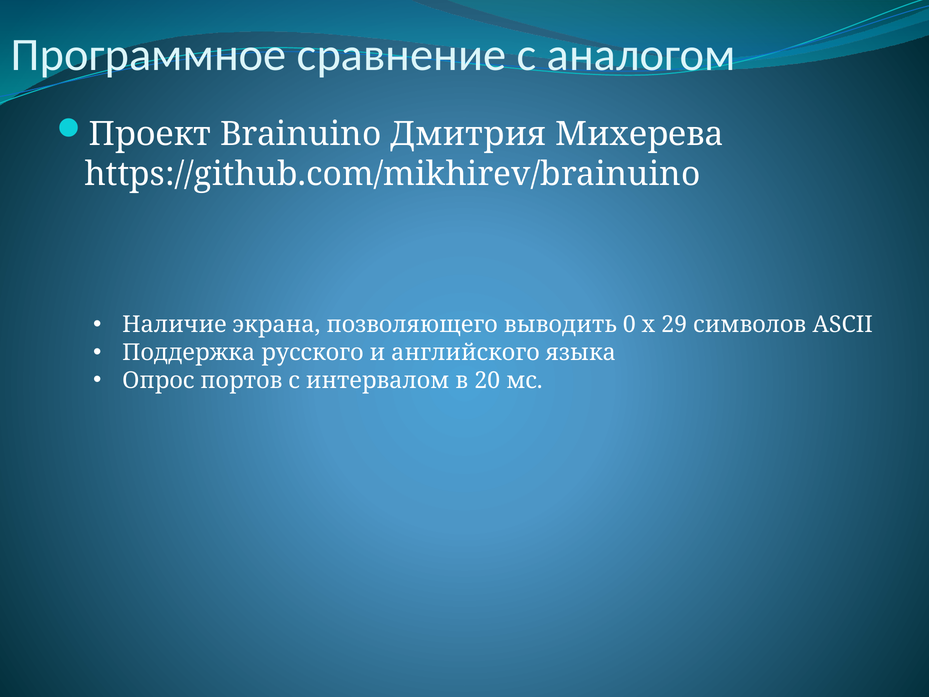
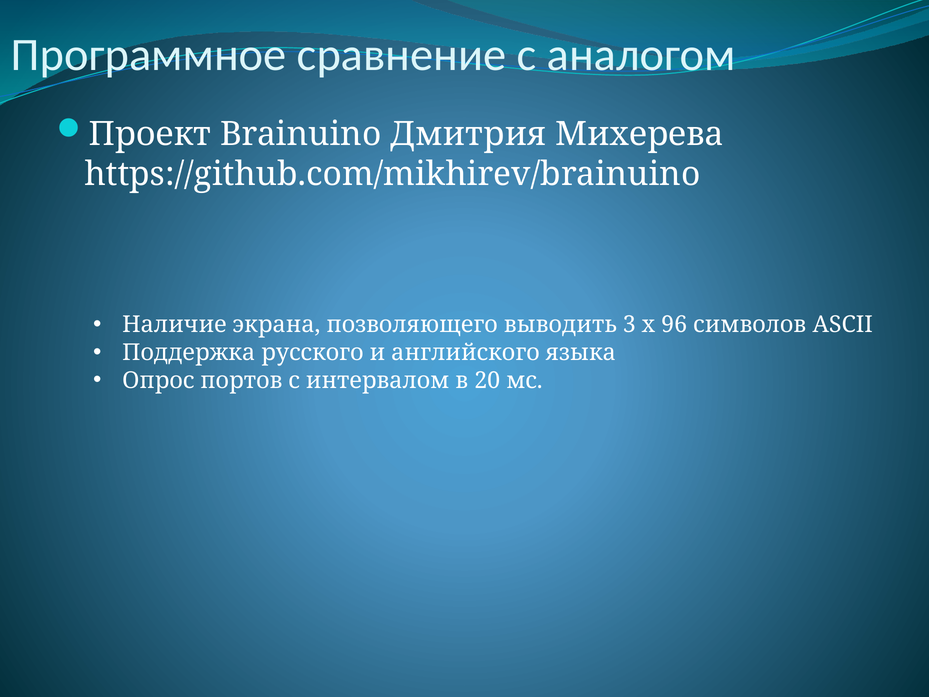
0: 0 -> 3
29: 29 -> 96
